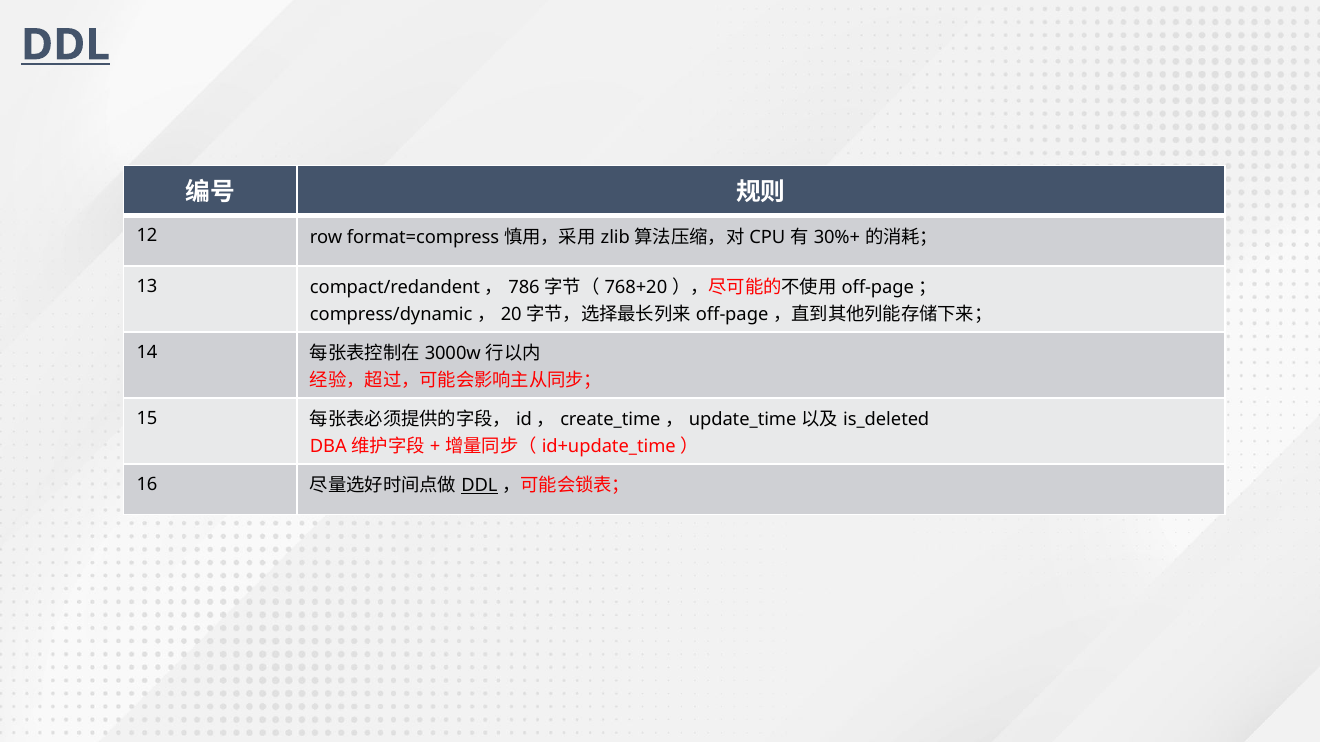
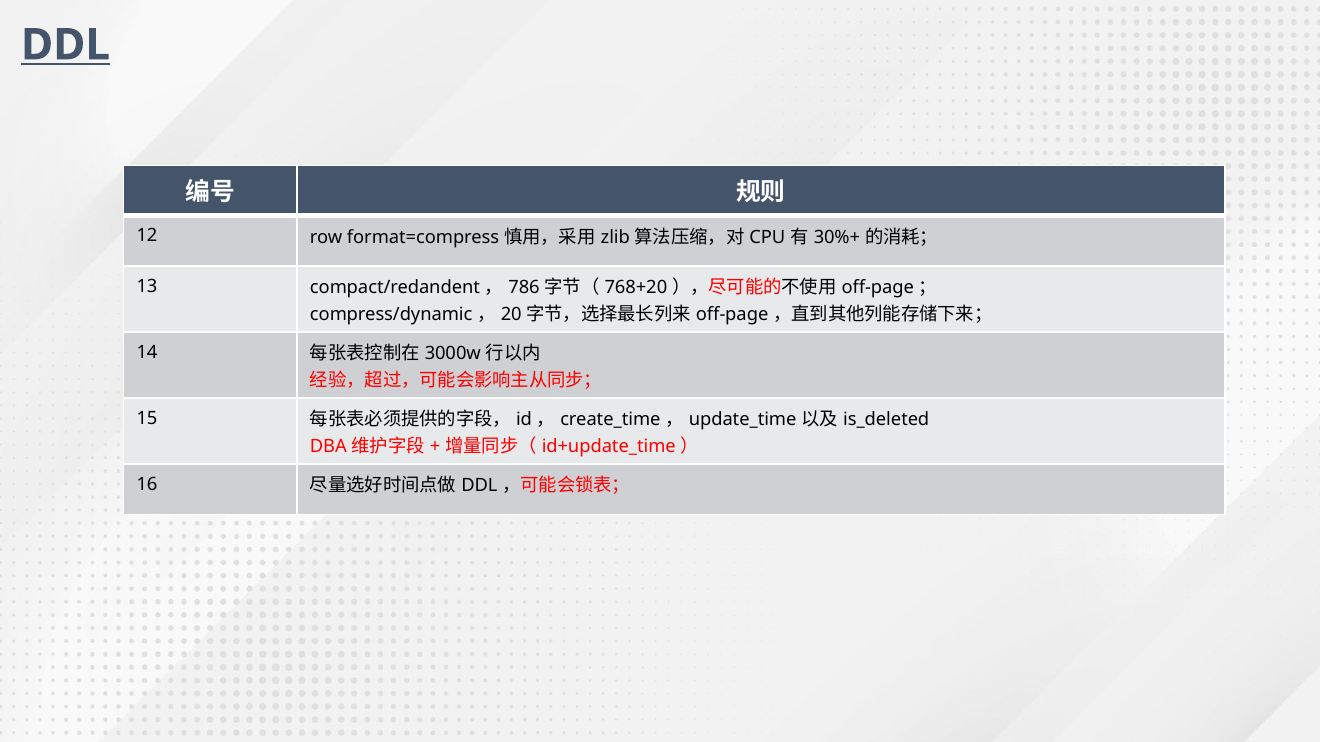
DDL at (479, 486) underline: present -> none
